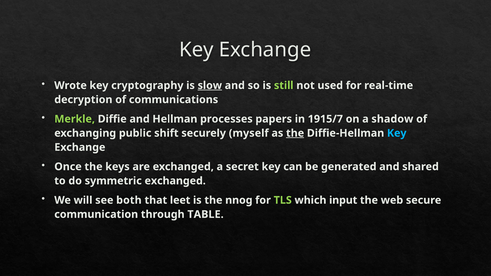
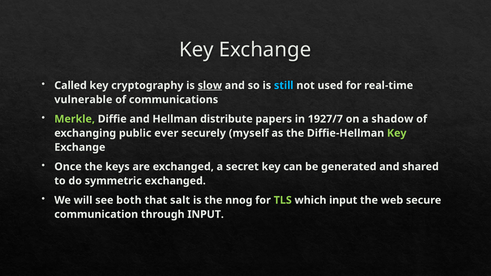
Wrote: Wrote -> Called
still colour: light green -> light blue
decryption: decryption -> vulnerable
processes: processes -> distribute
1915/7: 1915/7 -> 1927/7
shift: shift -> ever
the at (295, 133) underline: present -> none
Key at (397, 133) colour: light blue -> light green
leet: leet -> salt
through TABLE: TABLE -> INPUT
